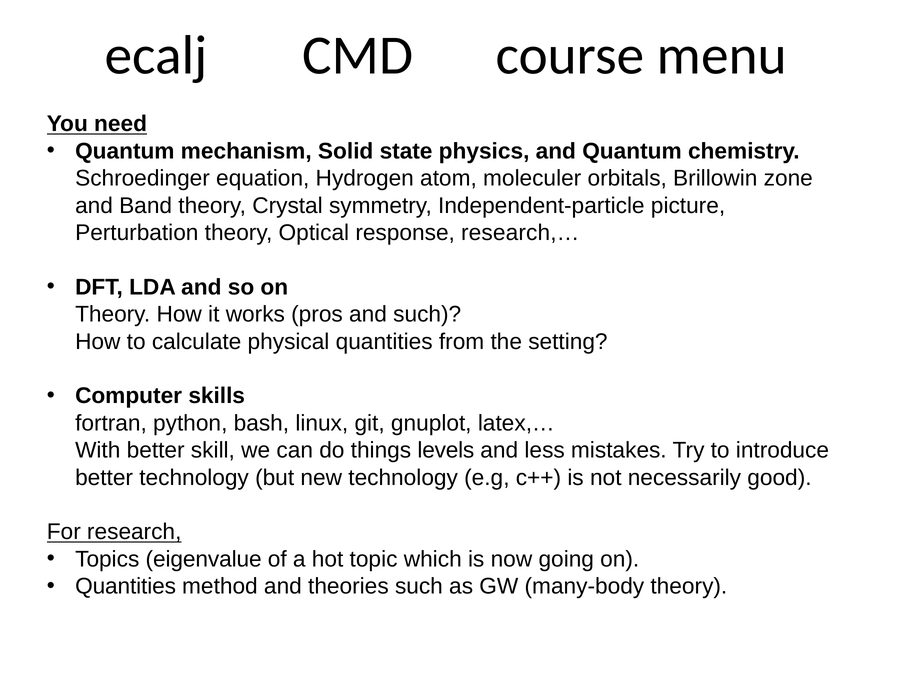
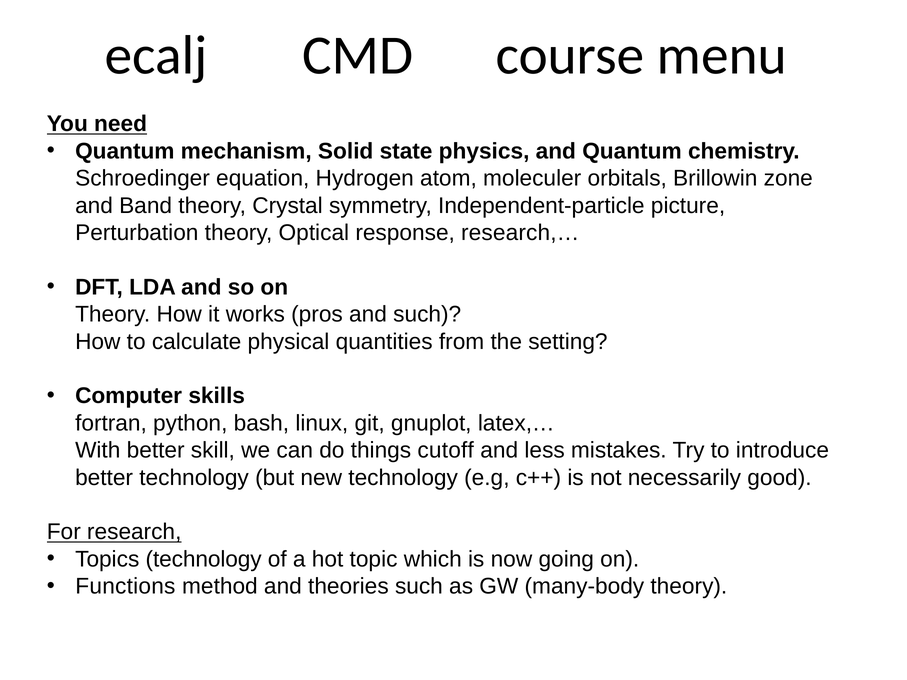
levels: levels -> cutoff
Topics eigenvalue: eigenvalue -> technology
Quantities at (126, 587): Quantities -> Functions
